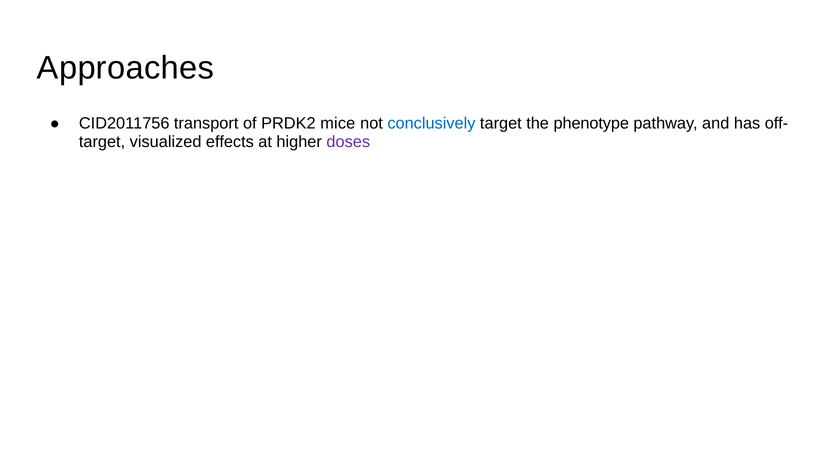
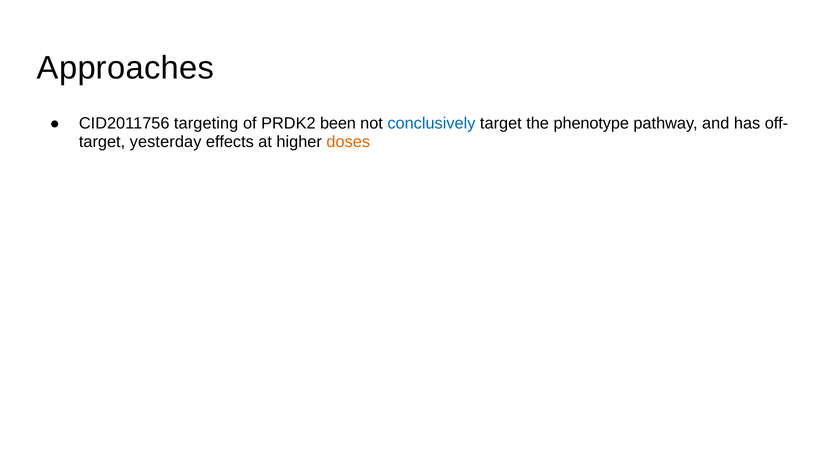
transport: transport -> targeting
mice: mice -> been
visualized: visualized -> yesterday
doses colour: purple -> orange
